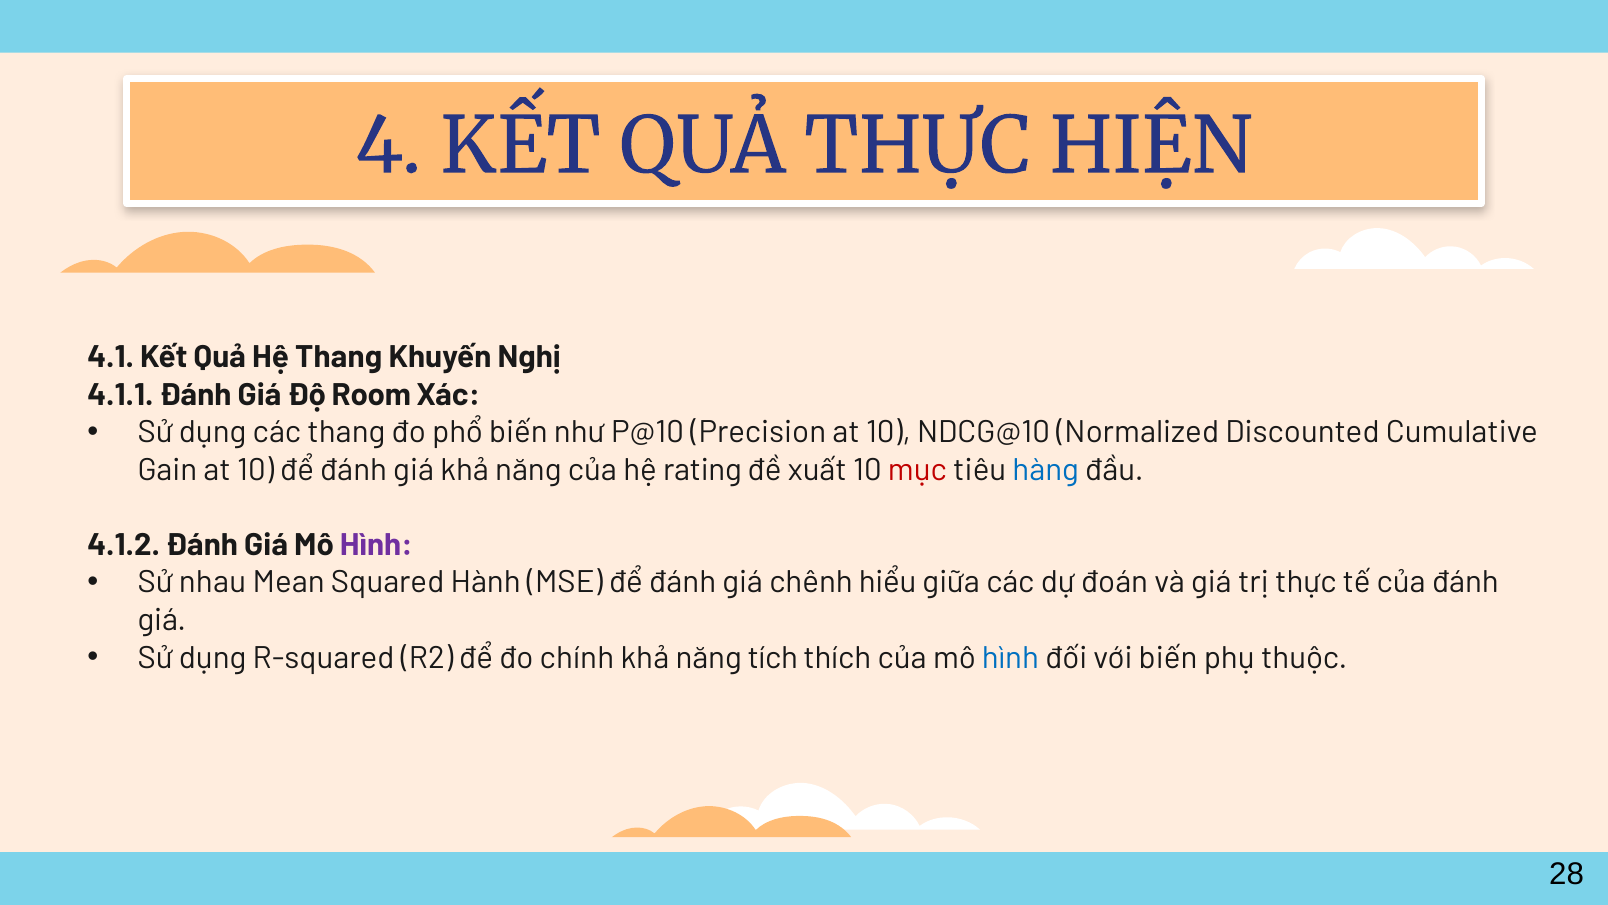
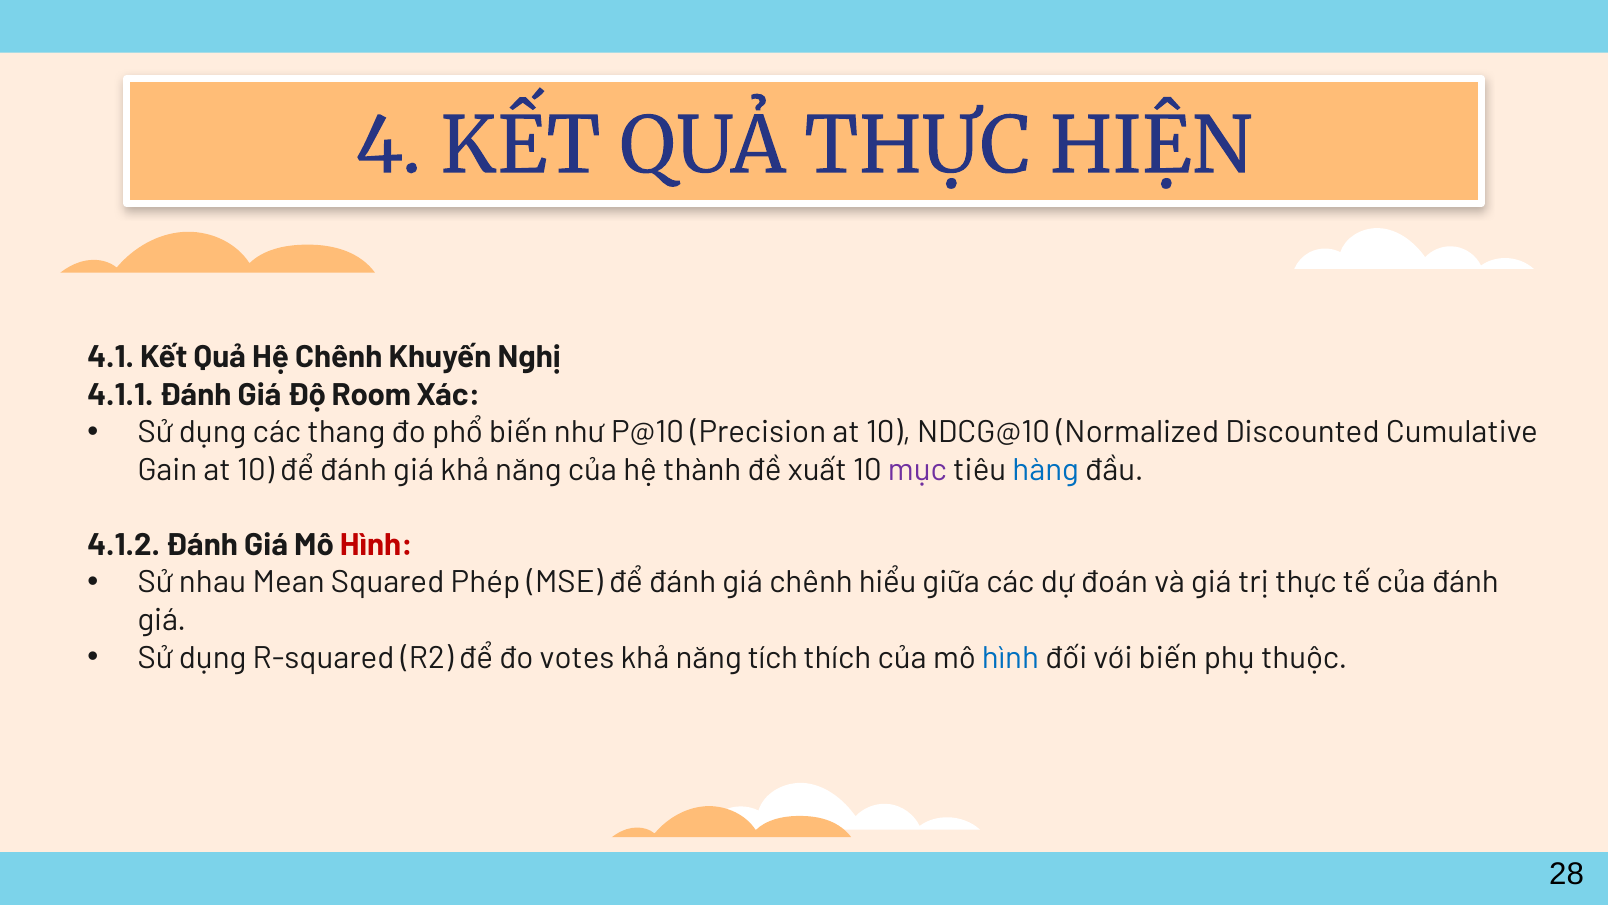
Hệ Thang: Thang -> Chênh
rating: rating -> thành
mục colour: red -> purple
Hình at (376, 545) colour: purple -> red
Hành: Hành -> Phép
chính: chính -> votes
